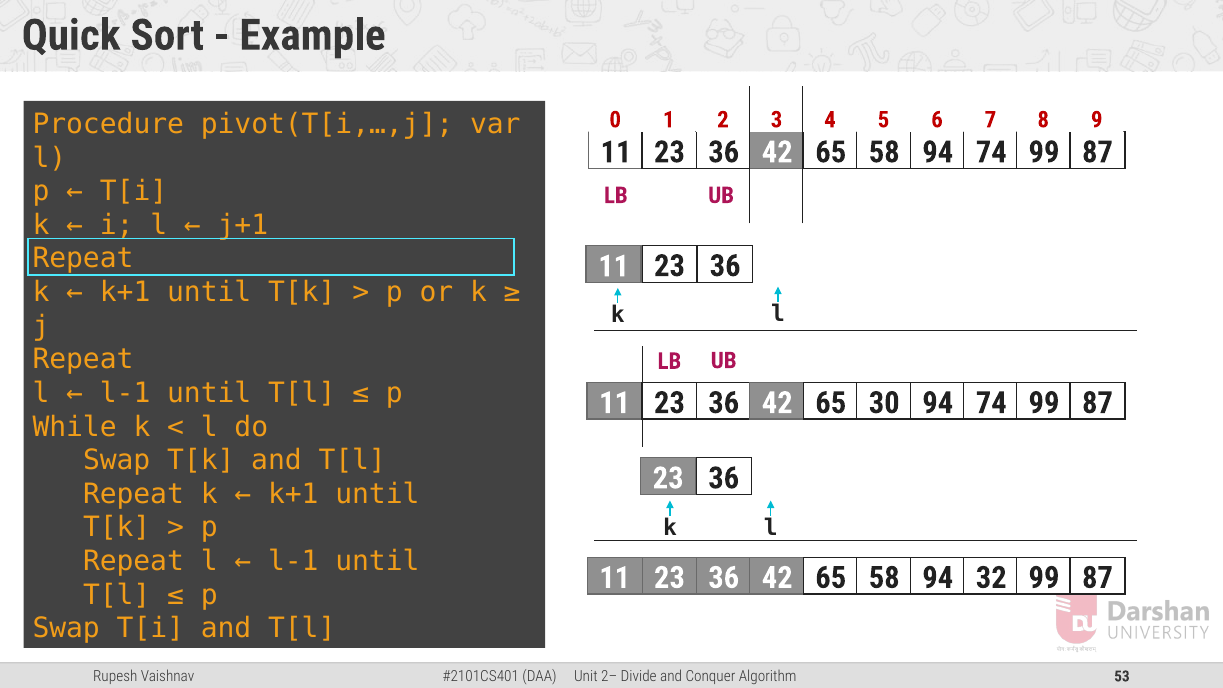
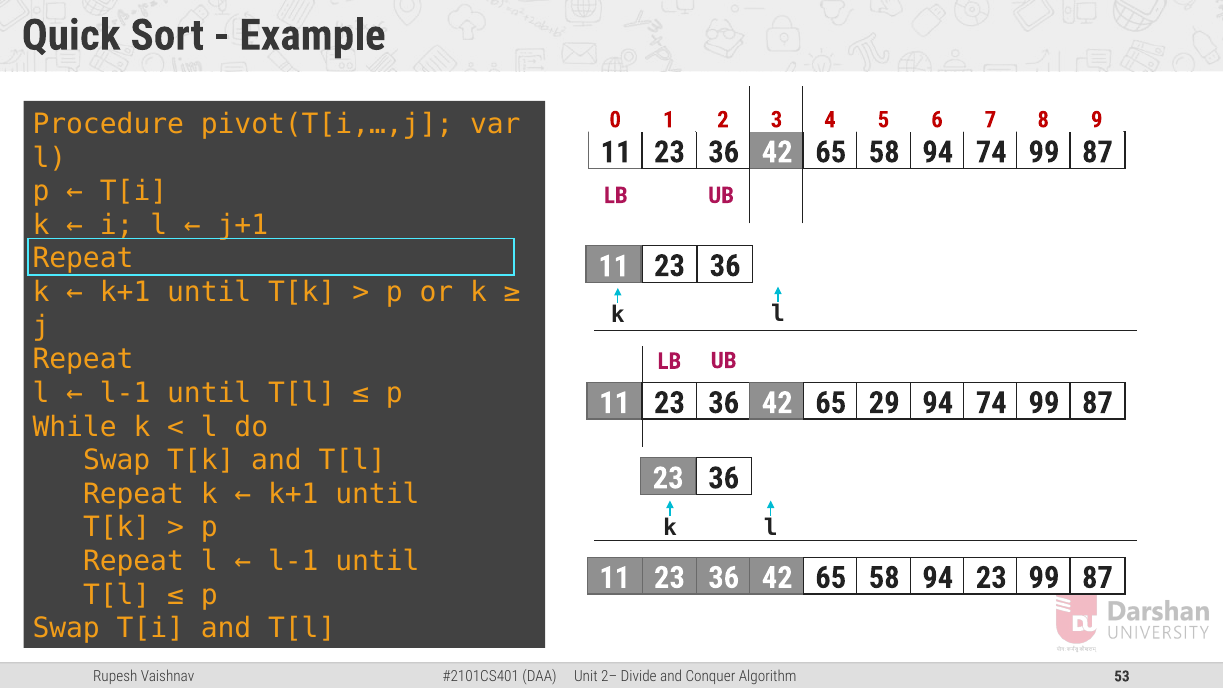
30: 30 -> 29
94 32: 32 -> 23
